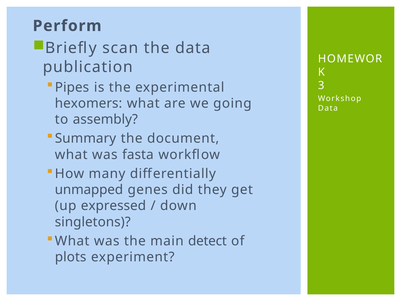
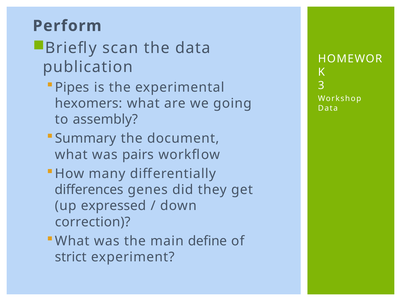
fasta: fasta -> pairs
unmapped: unmapped -> differences
singletons: singletons -> correction
detect: detect -> define
plots: plots -> strict
